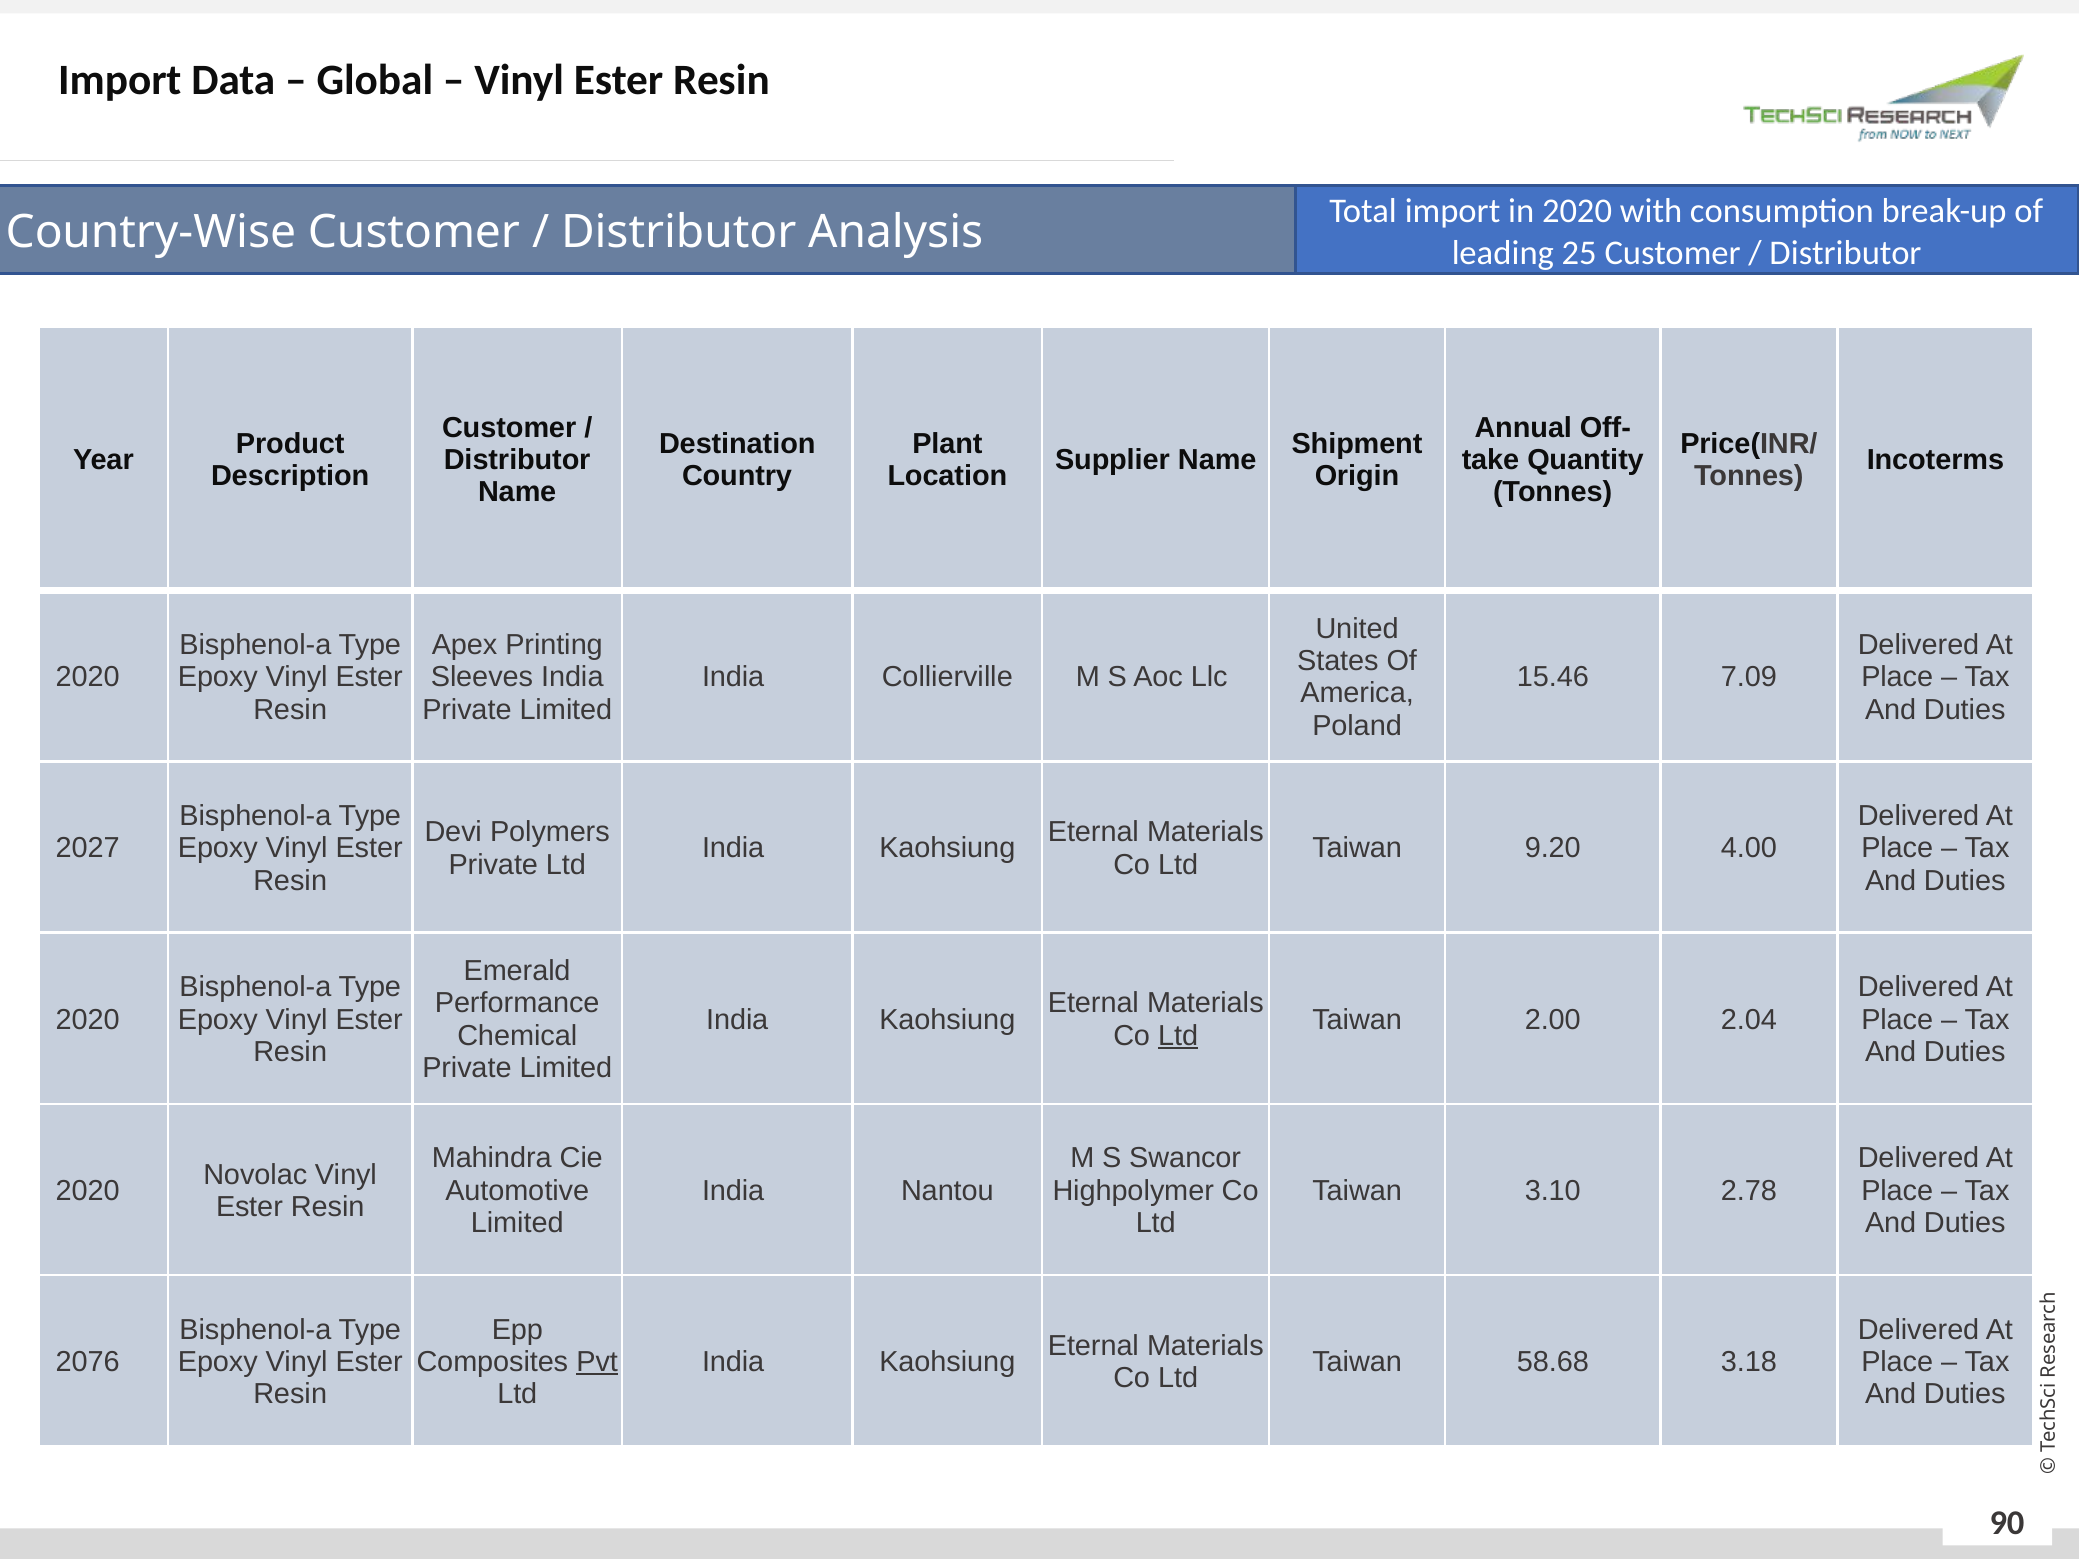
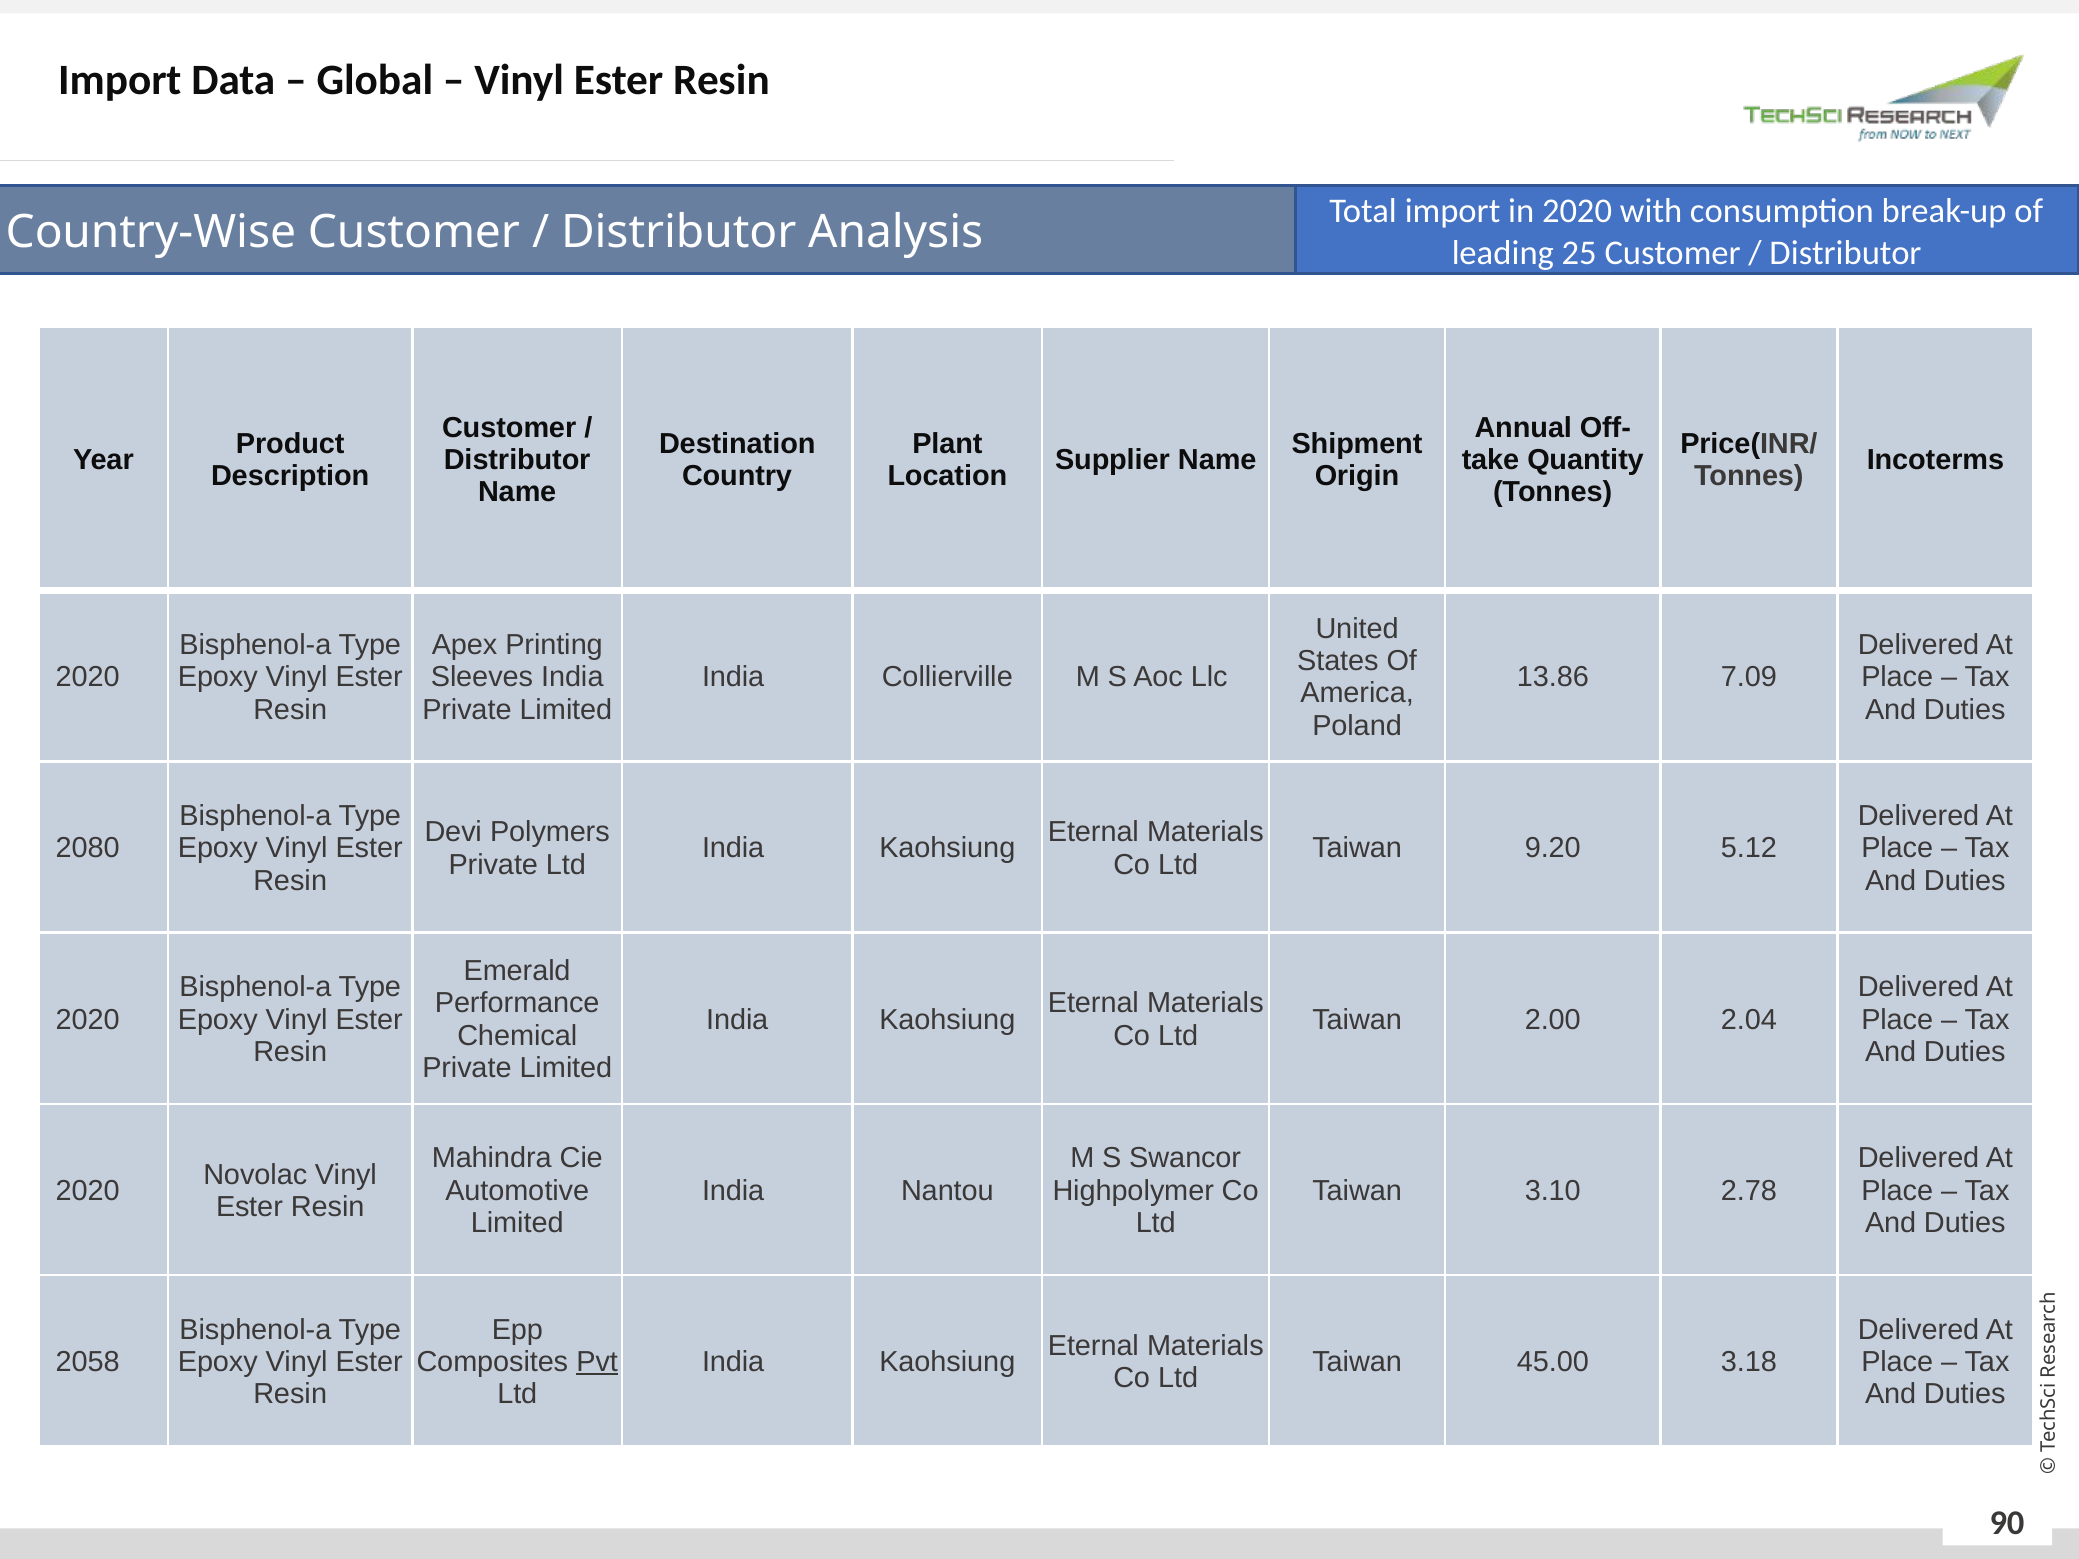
15.46: 15.46 -> 13.86
2027: 2027 -> 2080
4.00: 4.00 -> 5.12
Ltd at (1178, 1036) underline: present -> none
2076: 2076 -> 2058
58.68: 58.68 -> 45.00
